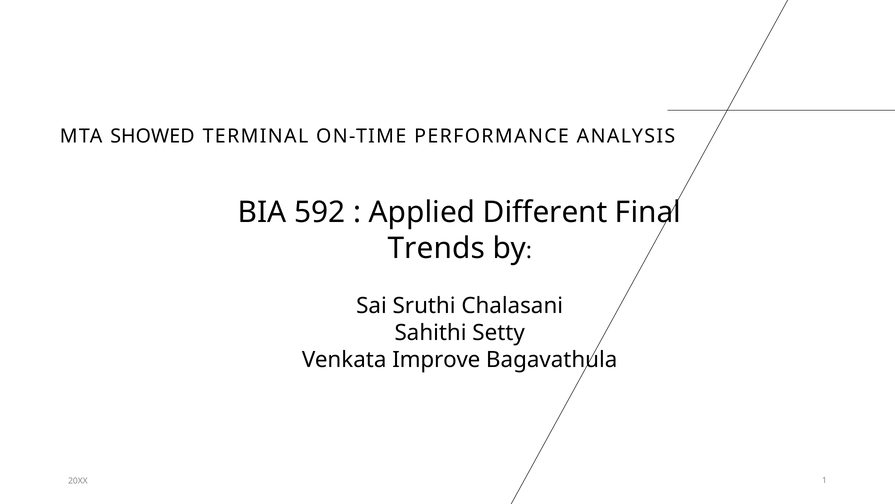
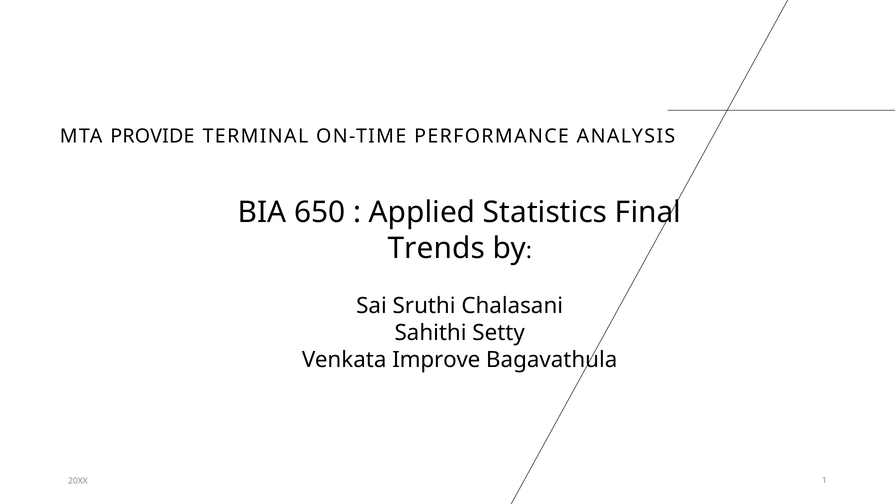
SHOWED: SHOWED -> PROVIDE
592: 592 -> 650
Different: Different -> Statistics
